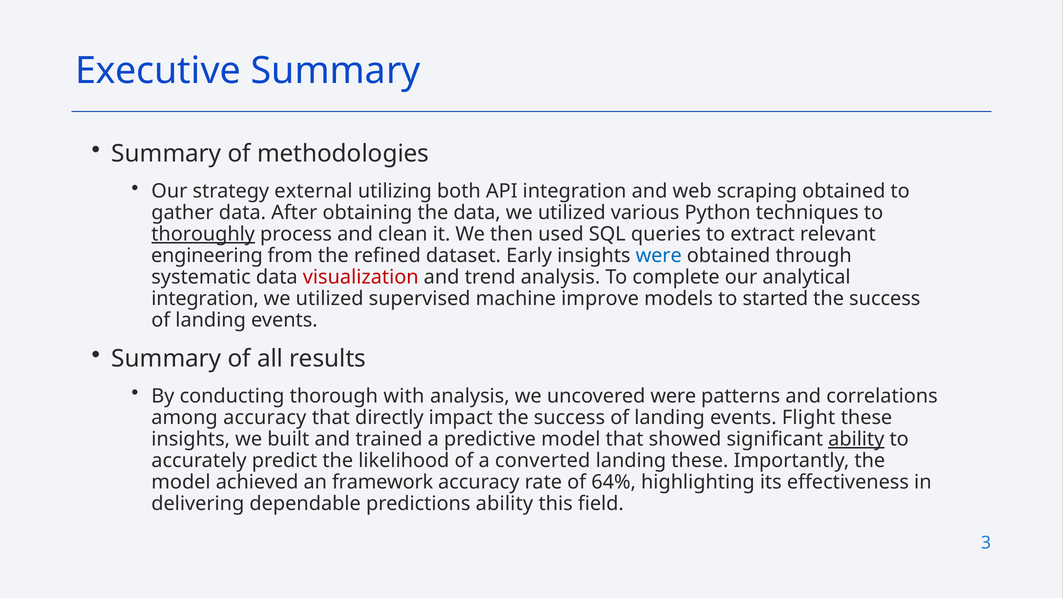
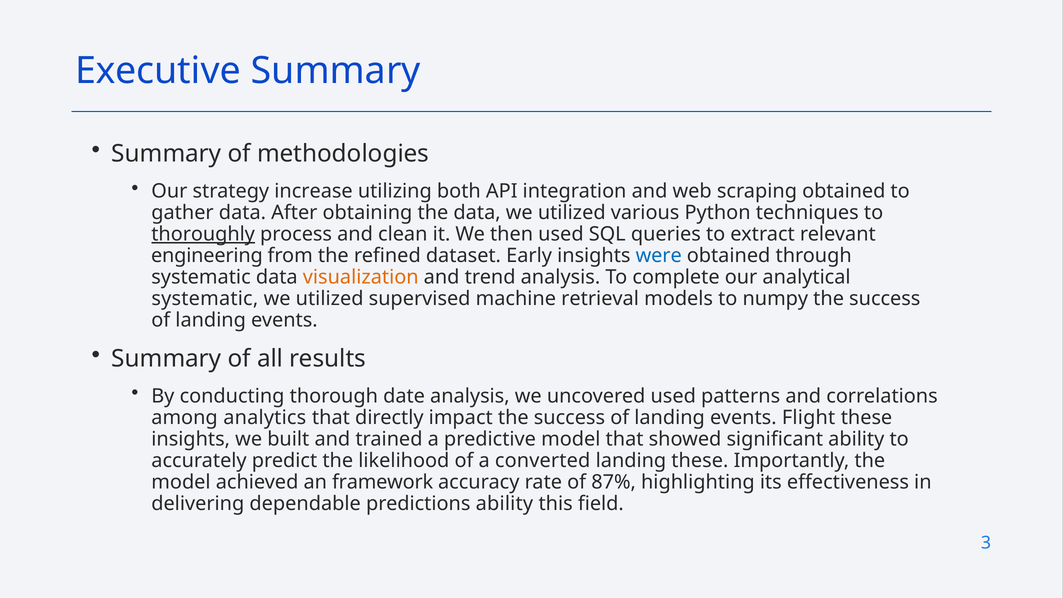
external: external -> increase
visualization colour: red -> orange
integration at (205, 299): integration -> systematic
improve: improve -> retrieval
started: started -> numpy
with: with -> date
uncovered were: were -> used
among accuracy: accuracy -> analytics
ability at (856, 439) underline: present -> none
64%: 64% -> 87%
